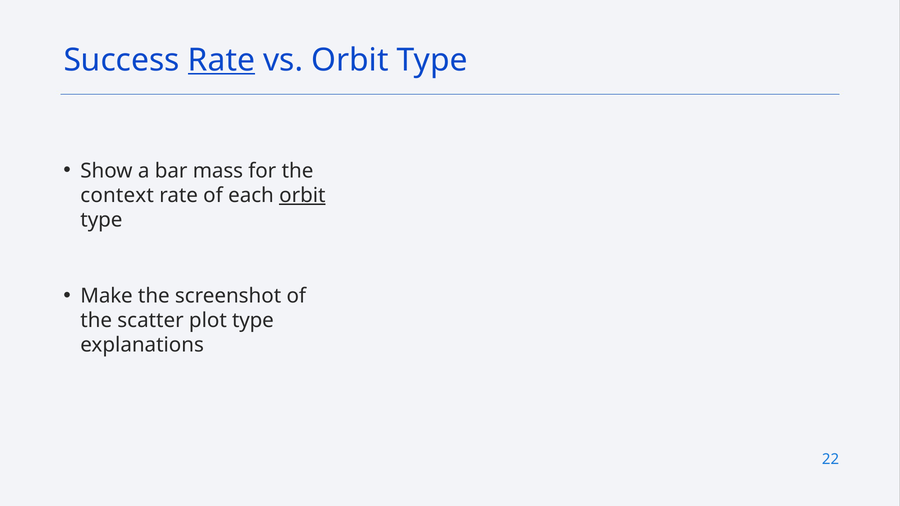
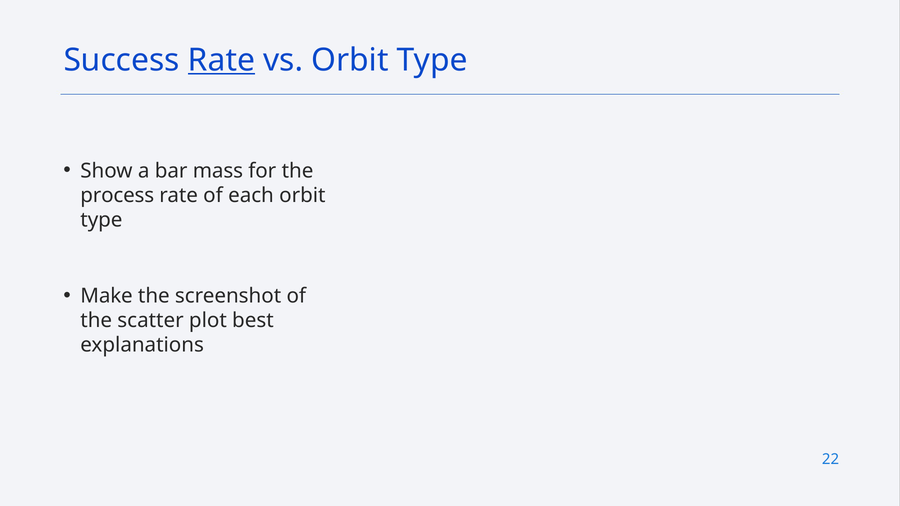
context: context -> process
orbit at (302, 196) underline: present -> none
plot type: type -> best
